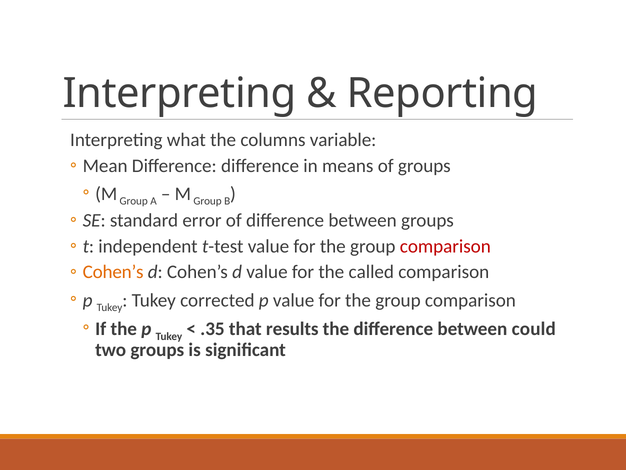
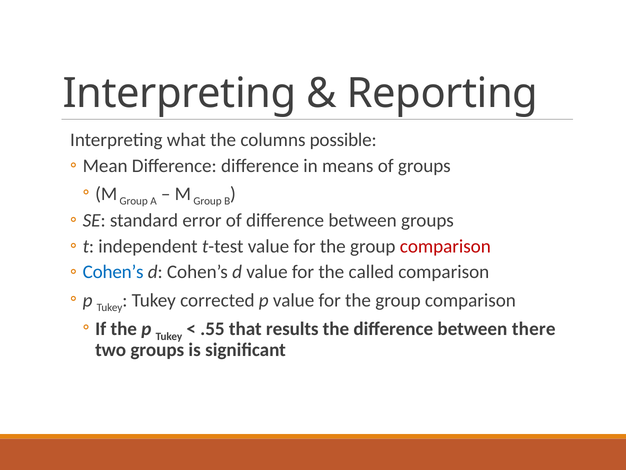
variable: variable -> possible
Cohen’s at (113, 272) colour: orange -> blue
.35: .35 -> .55
could: could -> there
